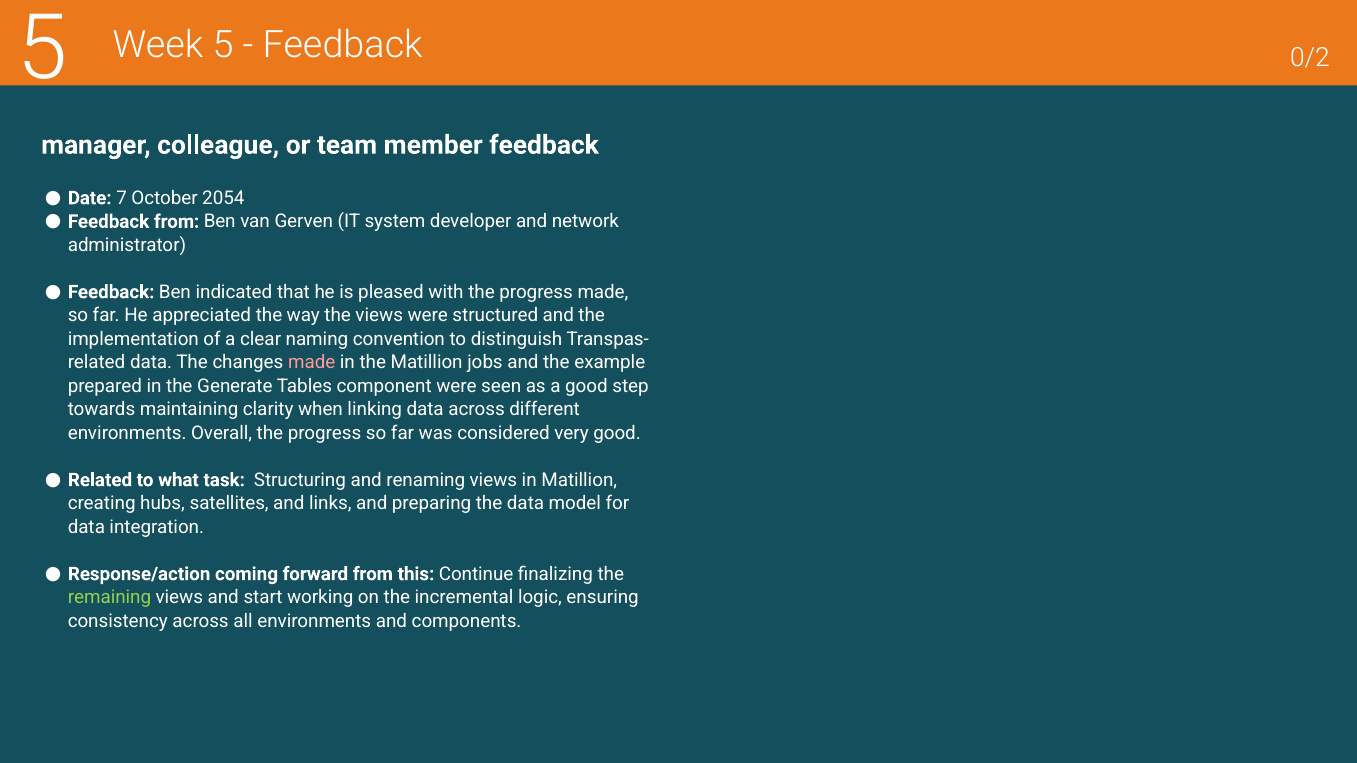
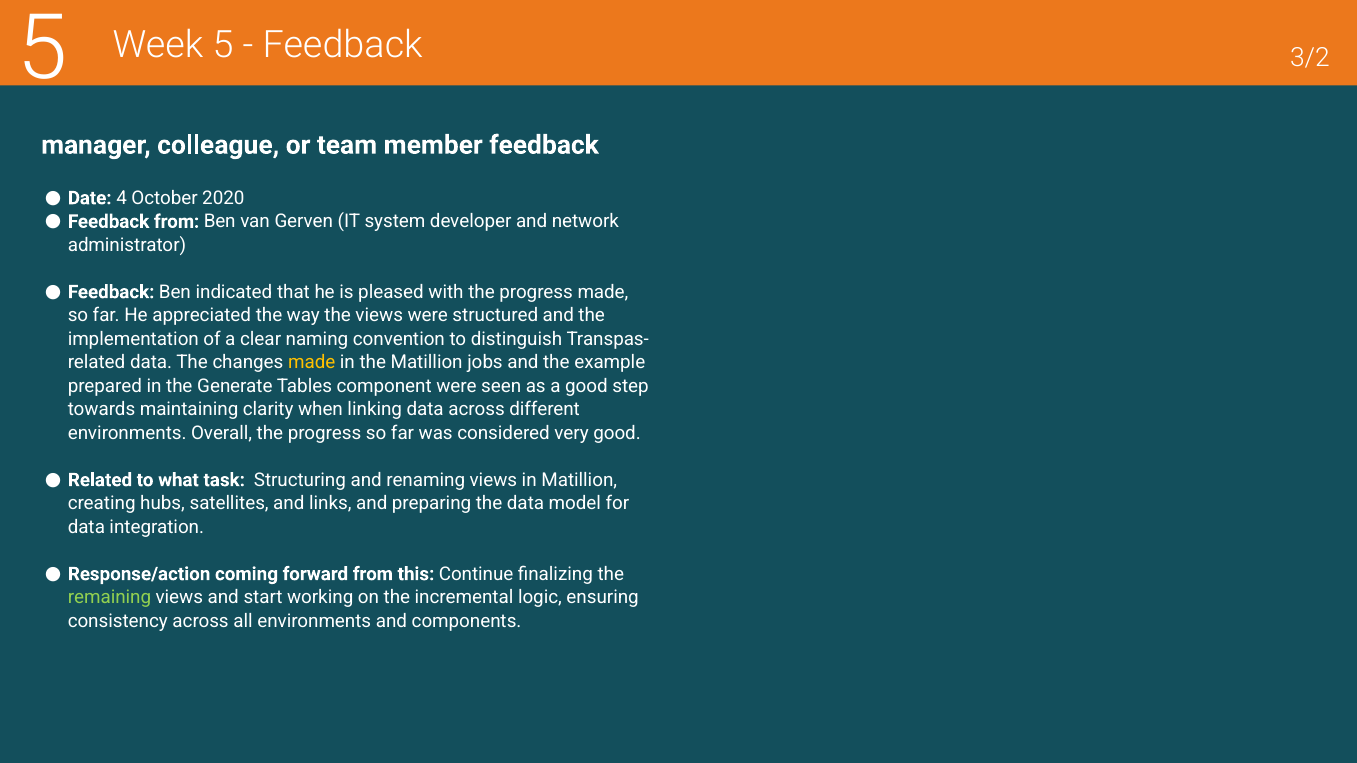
0/2: 0/2 -> 3/2
7: 7 -> 4
2054: 2054 -> 2020
made at (312, 363) colour: pink -> yellow
